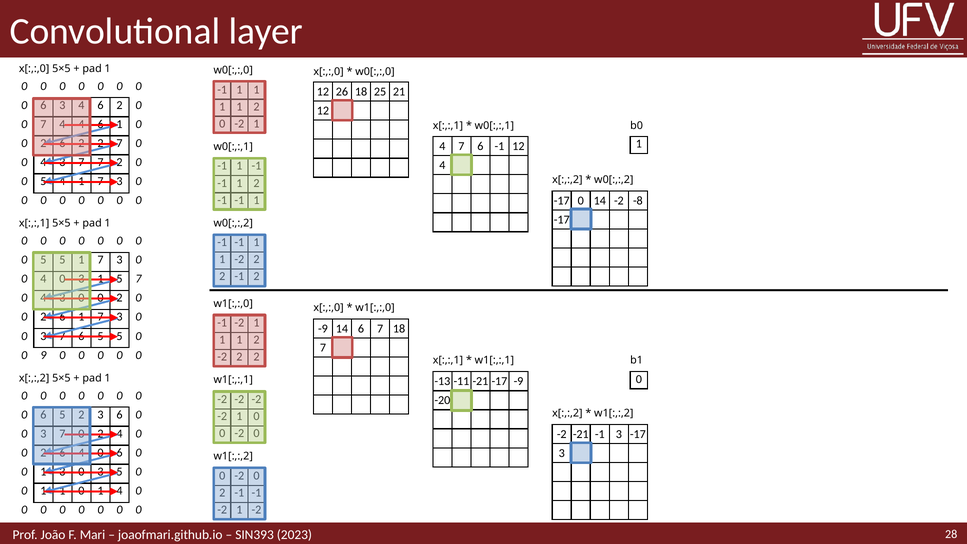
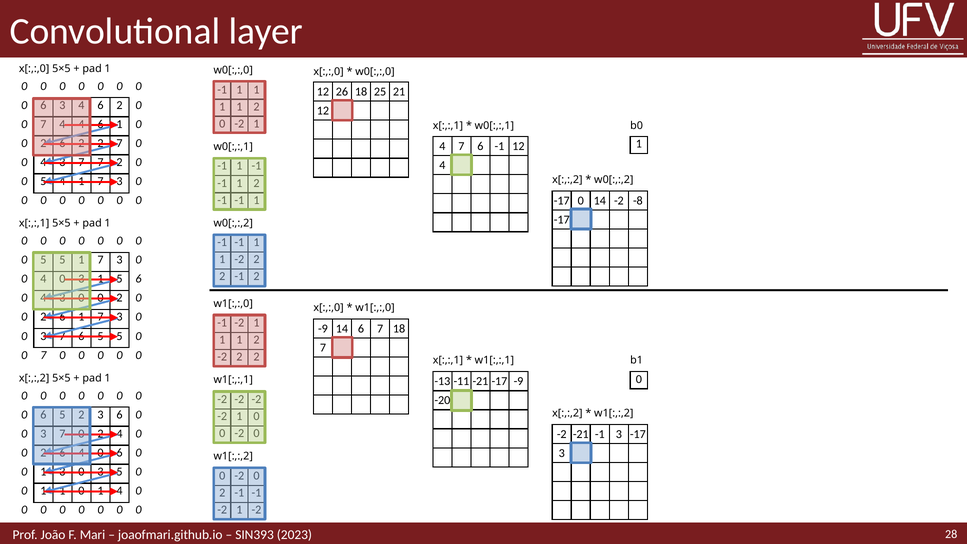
7 at (139, 279): 7 -> 6
9 at (43, 355): 9 -> 7
